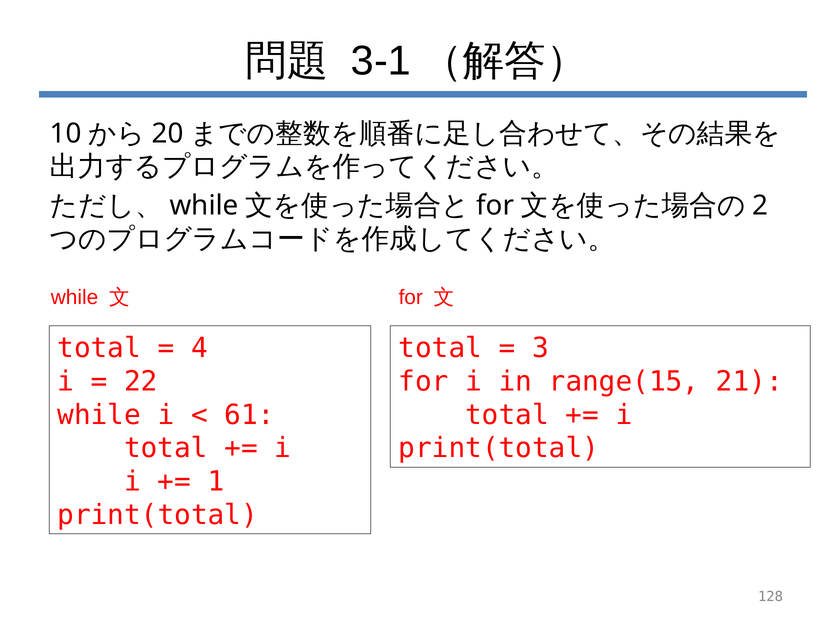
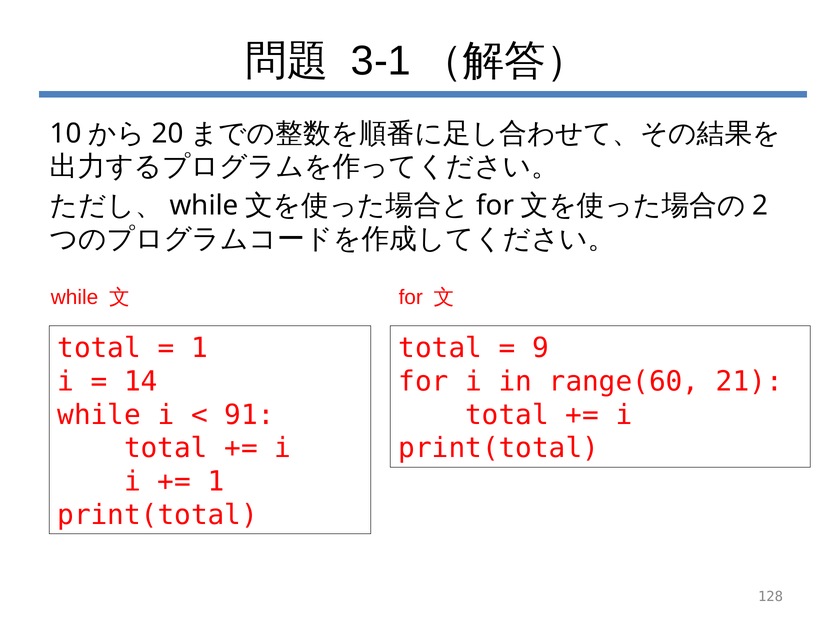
4 at (199, 348): 4 -> 1
3: 3 -> 9
22: 22 -> 14
range(15: range(15 -> range(60
61: 61 -> 91
